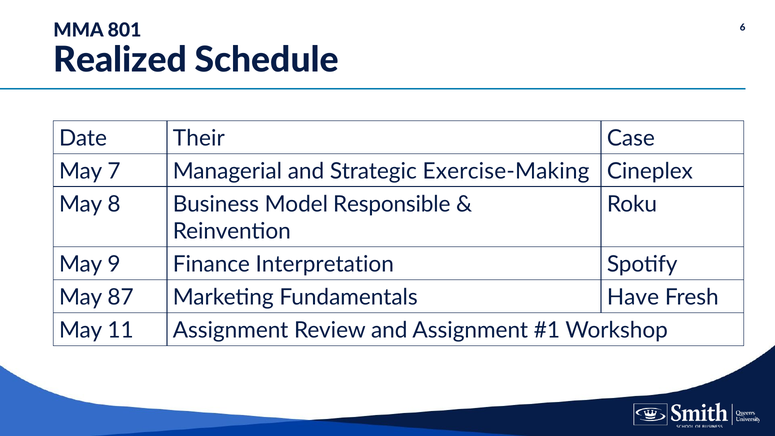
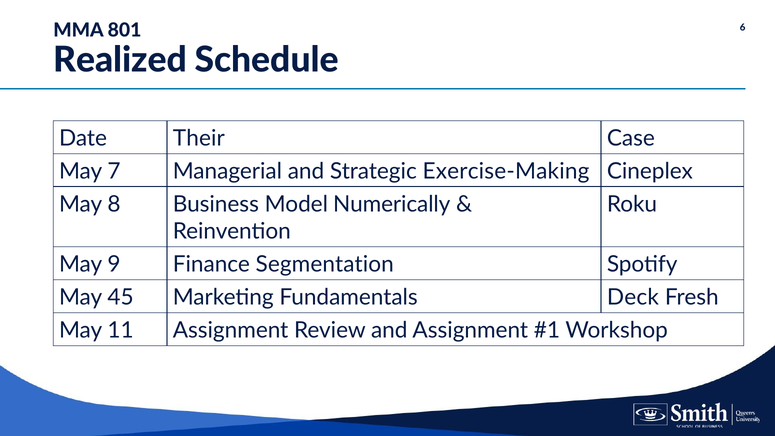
Responsible: Responsible -> Numerically
Interpretation: Interpretation -> Segmentation
87: 87 -> 45
Have: Have -> Deck
